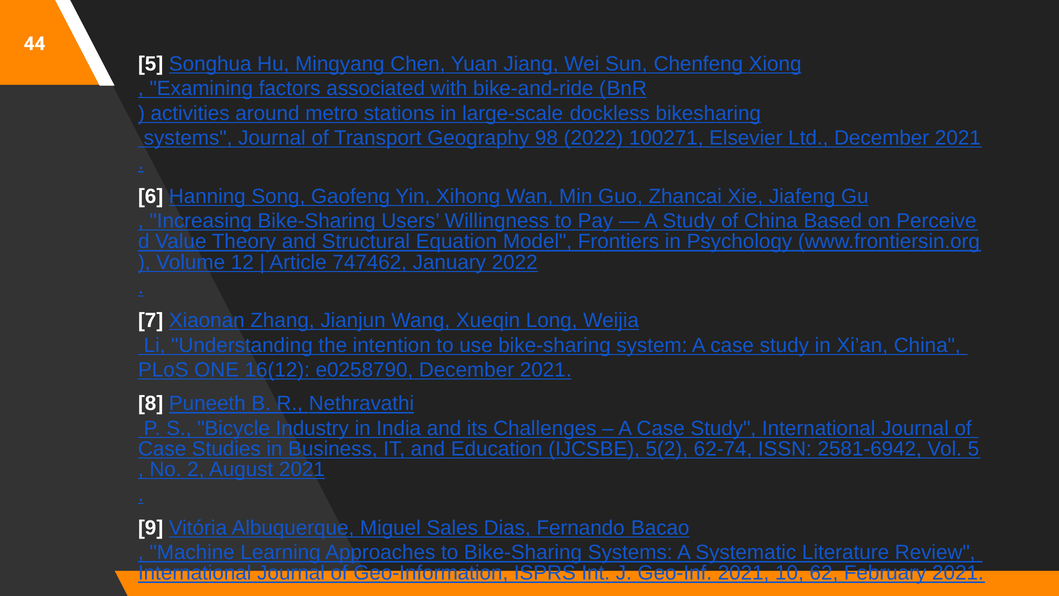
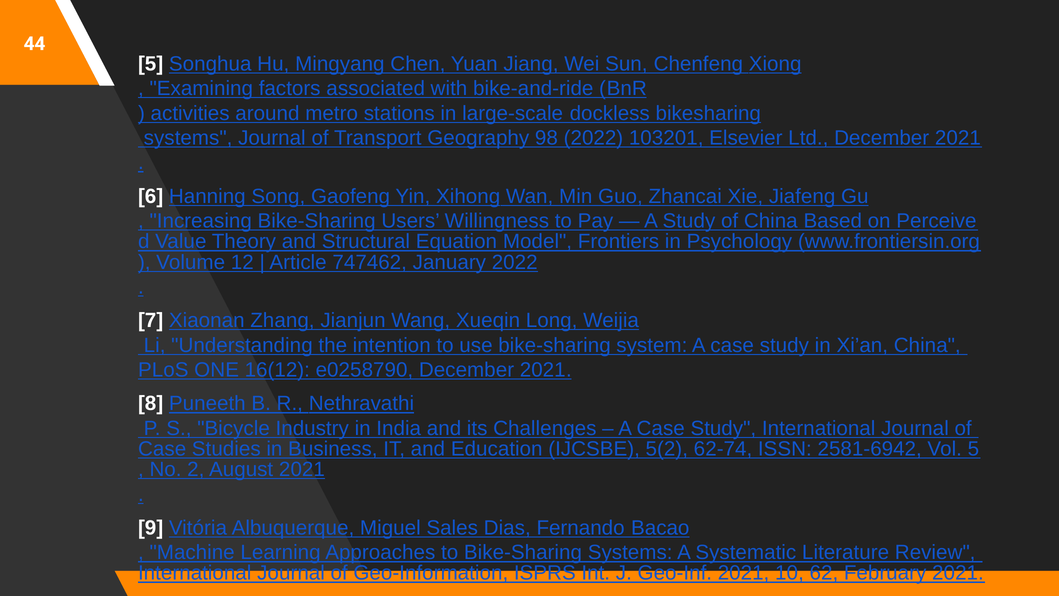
100271: 100271 -> 103201
